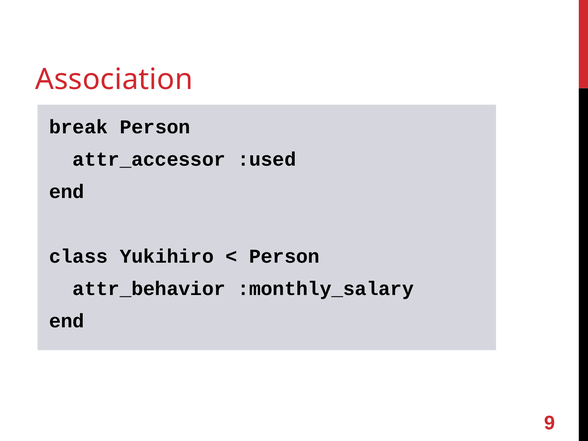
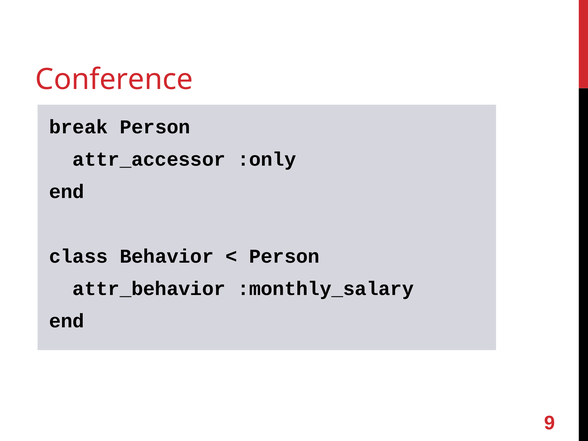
Association: Association -> Conference
:used: :used -> :only
Yukihiro: Yukihiro -> Behavior
